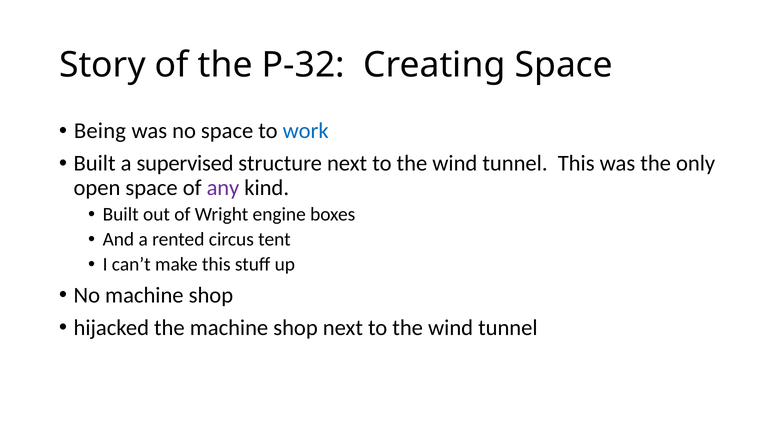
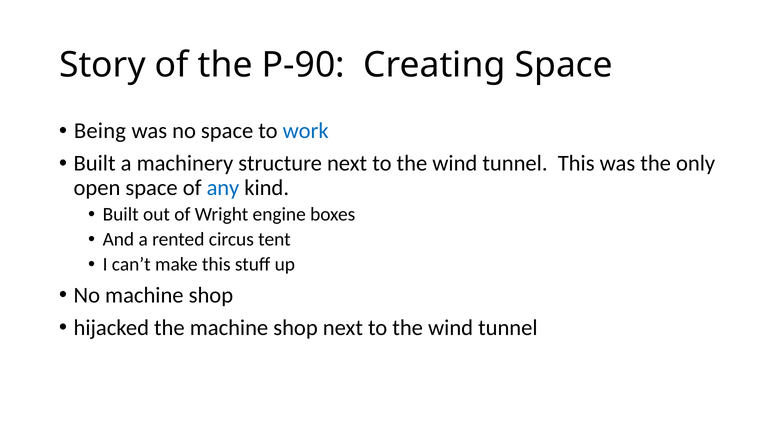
P-32: P-32 -> P-90
supervised: supervised -> machinery
any colour: purple -> blue
